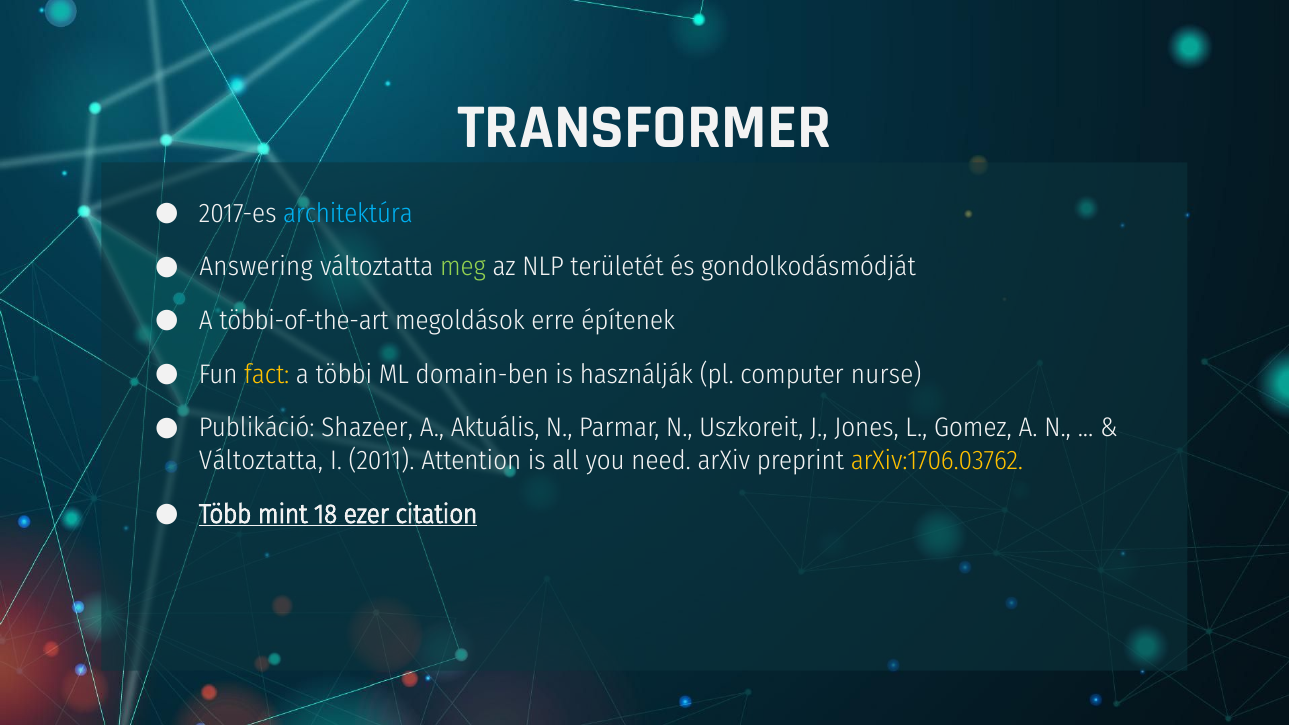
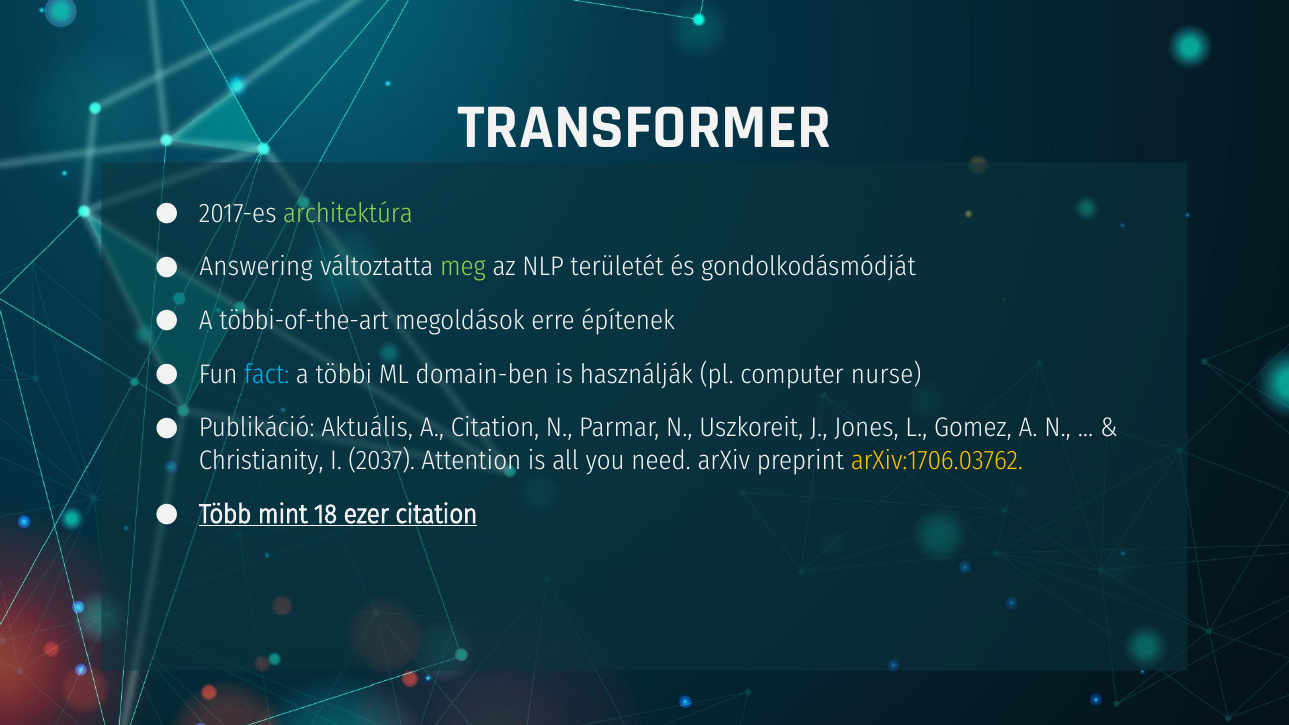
architektúra colour: light blue -> light green
fact colour: yellow -> light blue
Shazeer: Shazeer -> Aktuális
A Aktuális: Aktuális -> Citation
Változtatta at (261, 460): Változtatta -> Christianity
2011: 2011 -> 2037
